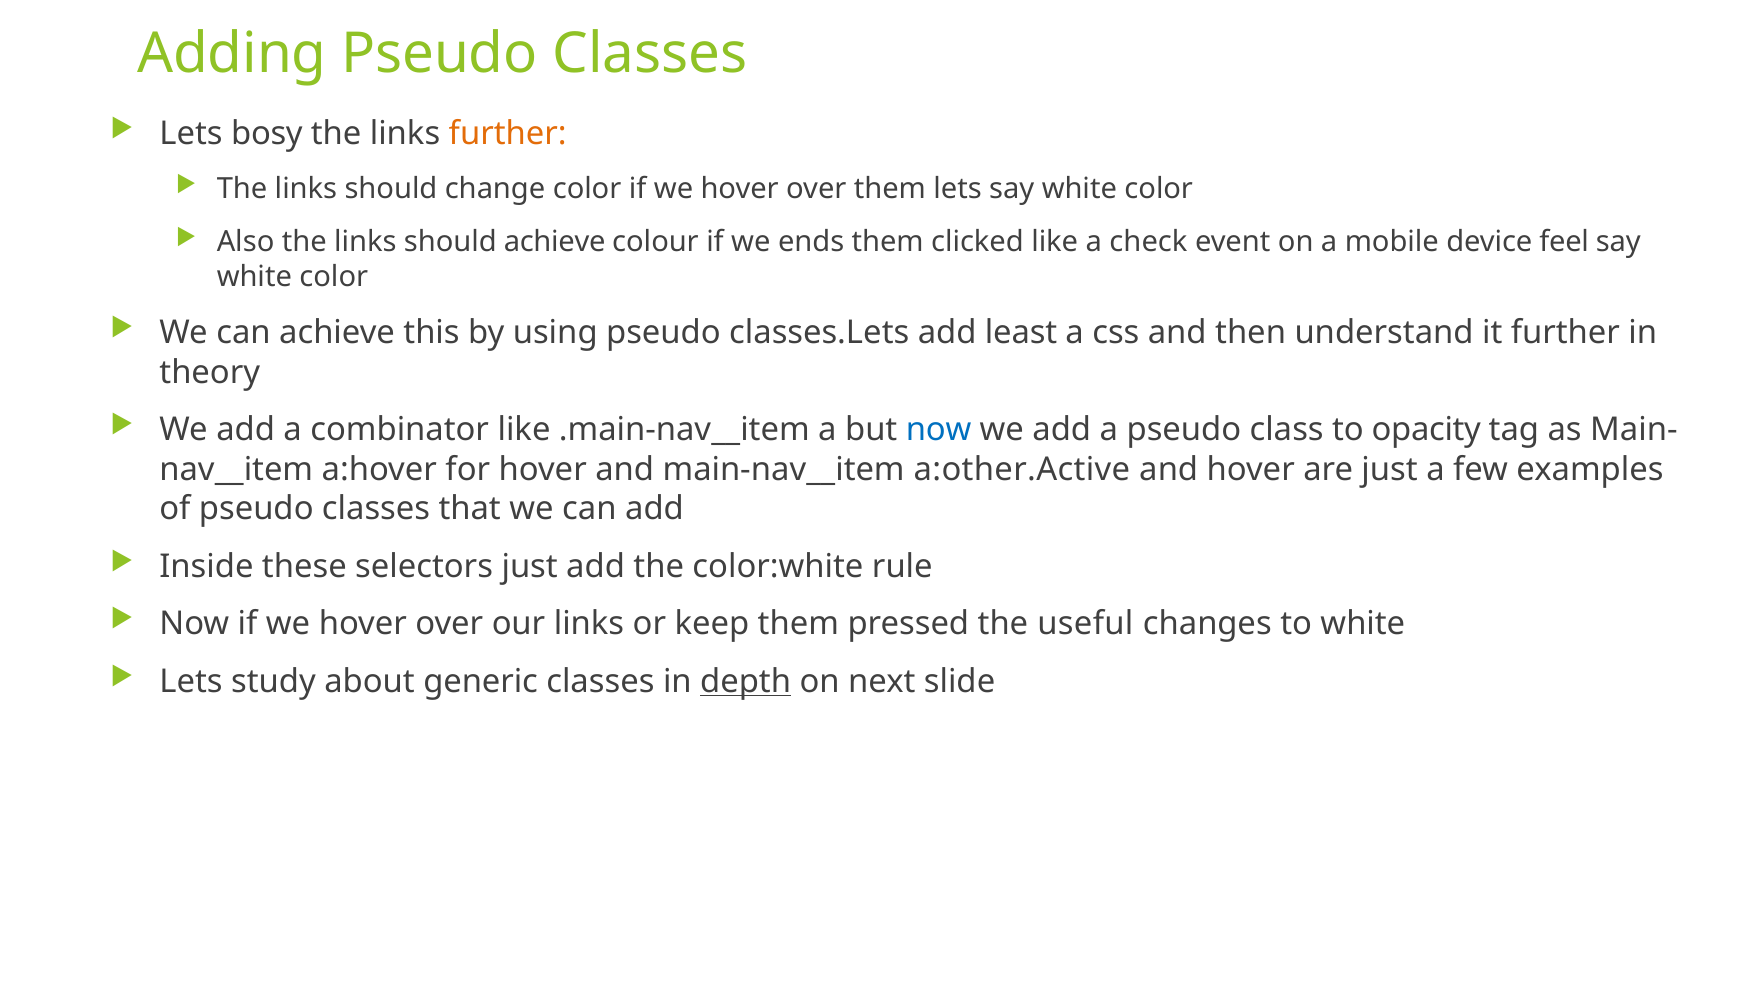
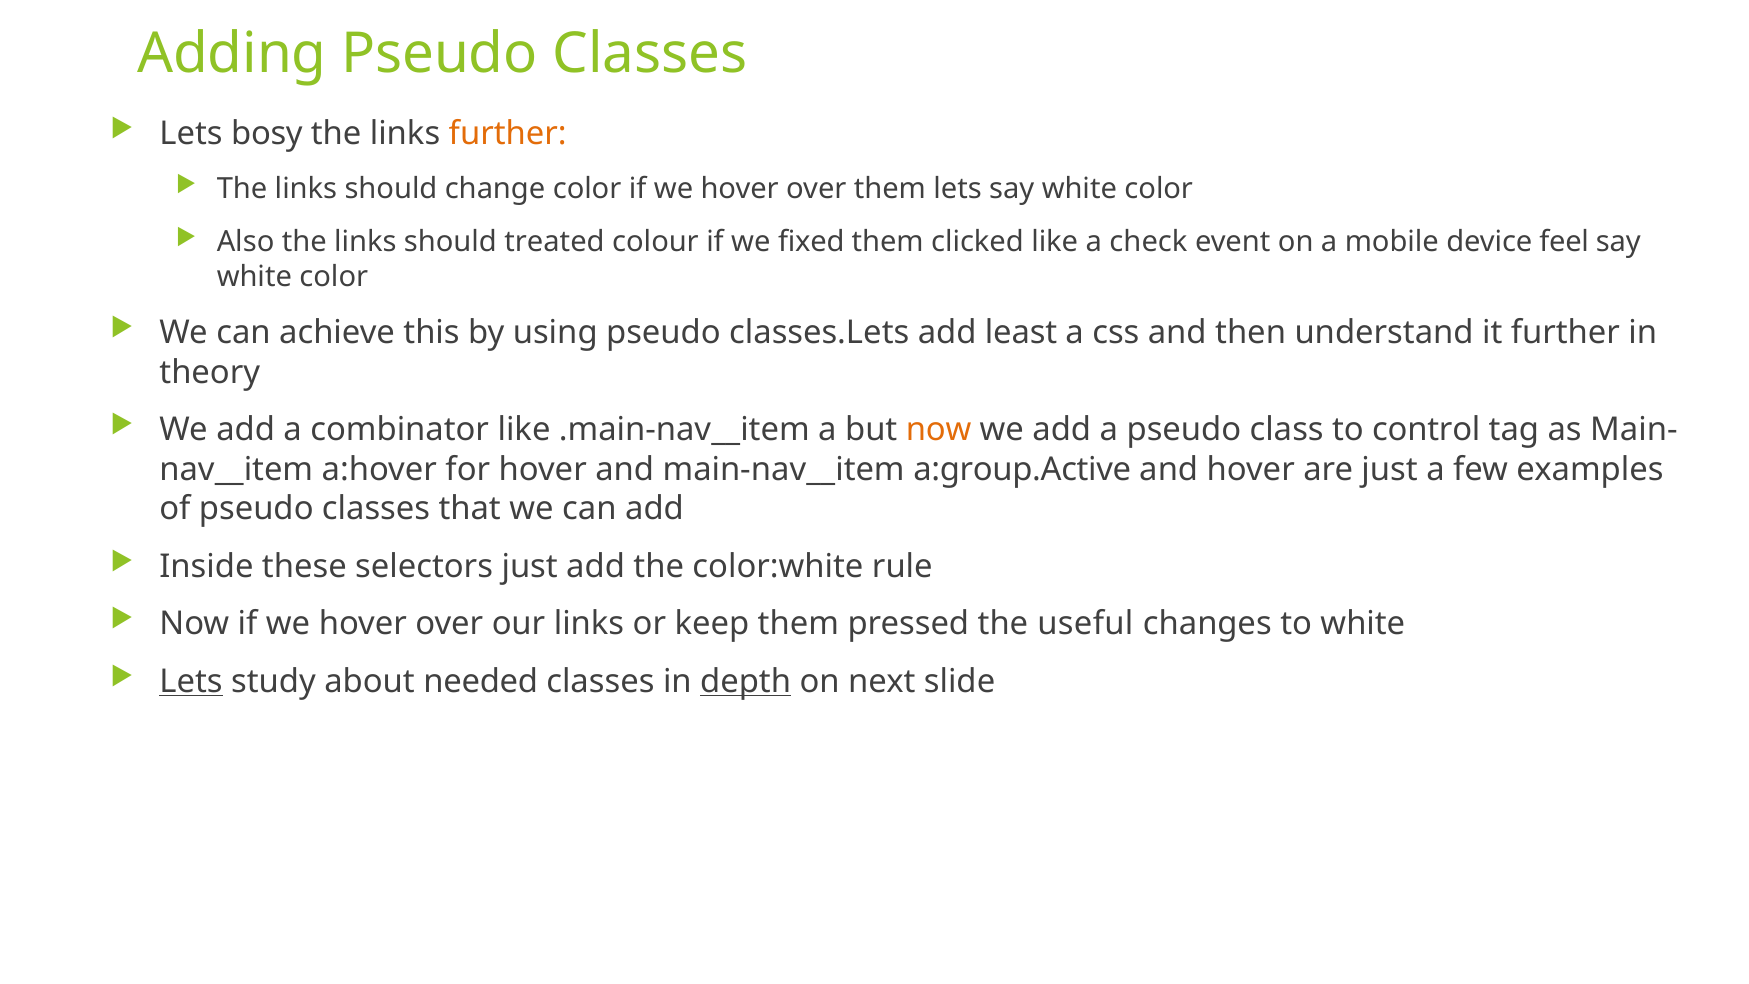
should achieve: achieve -> treated
ends: ends -> fixed
now at (939, 430) colour: blue -> orange
opacity: opacity -> control
a:other.Active: a:other.Active -> a:group.Active
Lets at (191, 681) underline: none -> present
generic: generic -> needed
